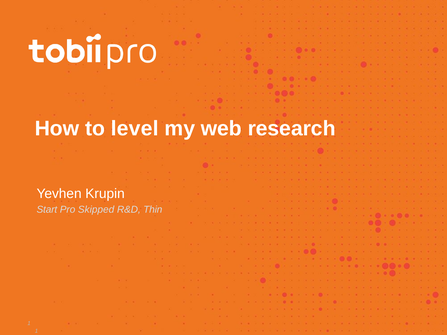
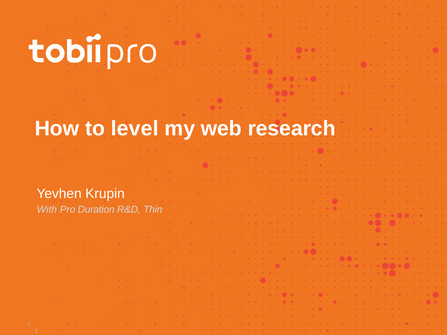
Start: Start -> With
Skipped: Skipped -> Duration
